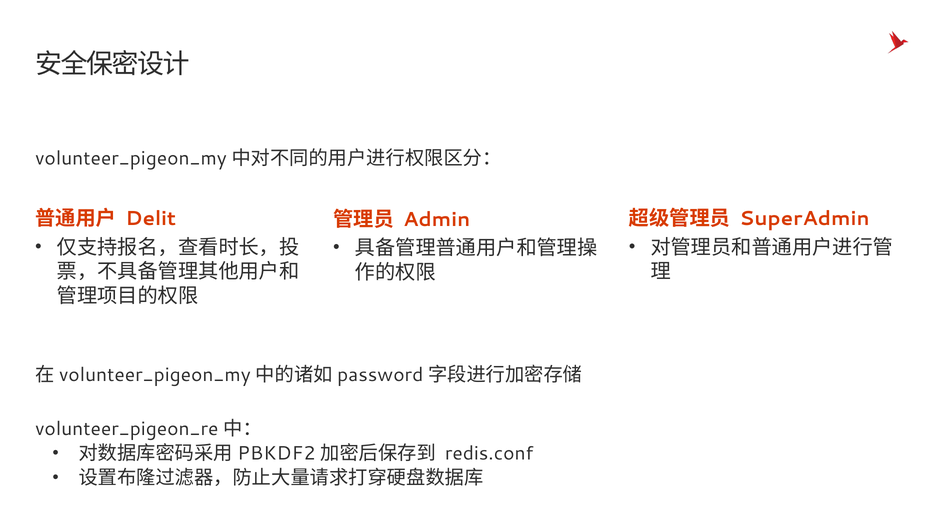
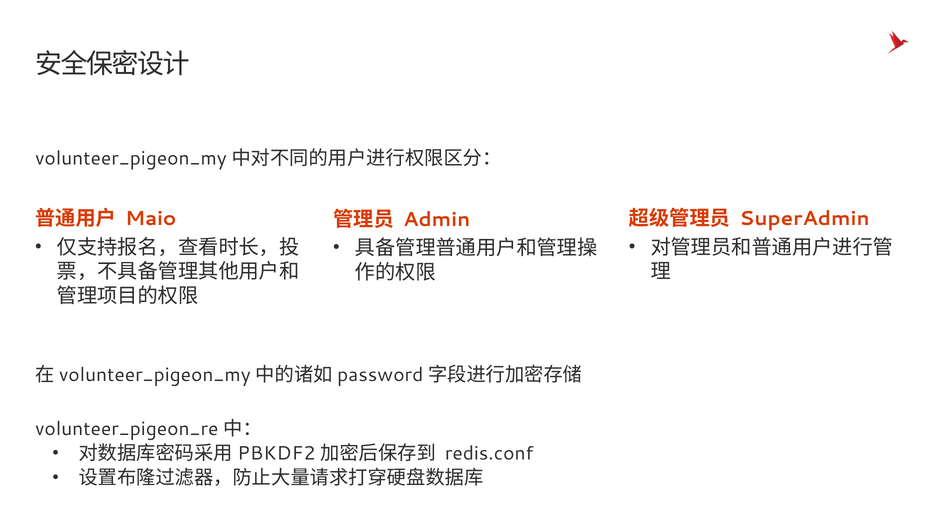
Delit: Delit -> Maio
